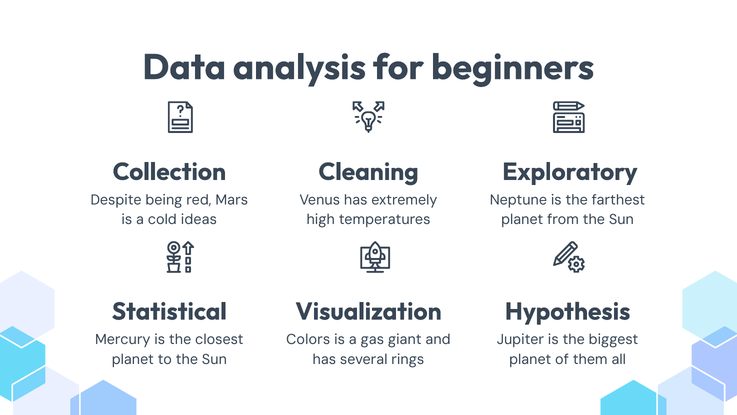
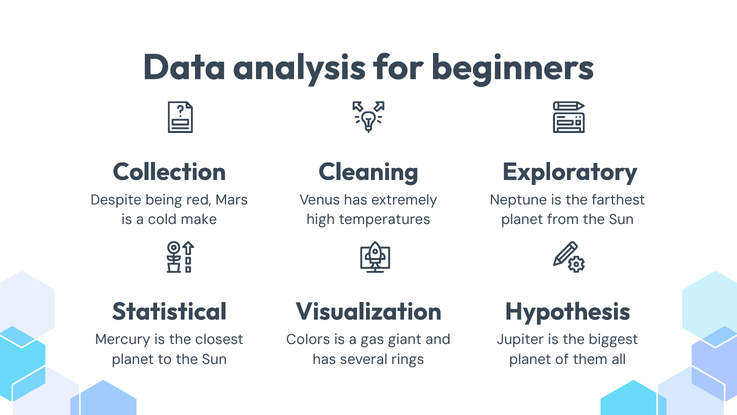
ideas: ideas -> make
